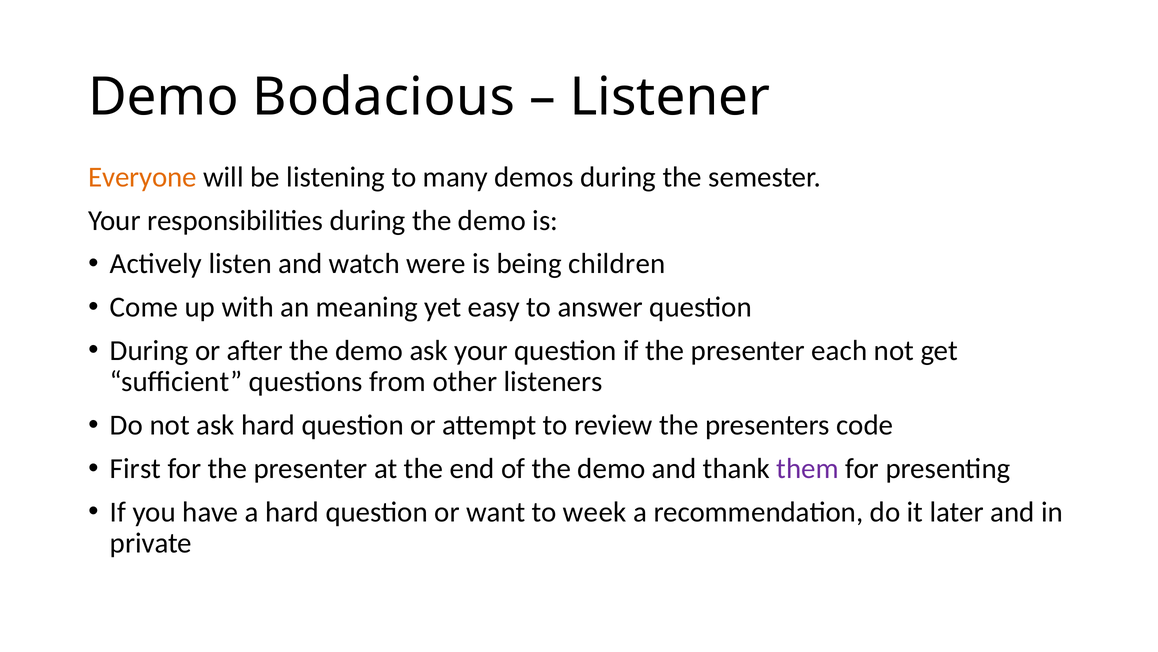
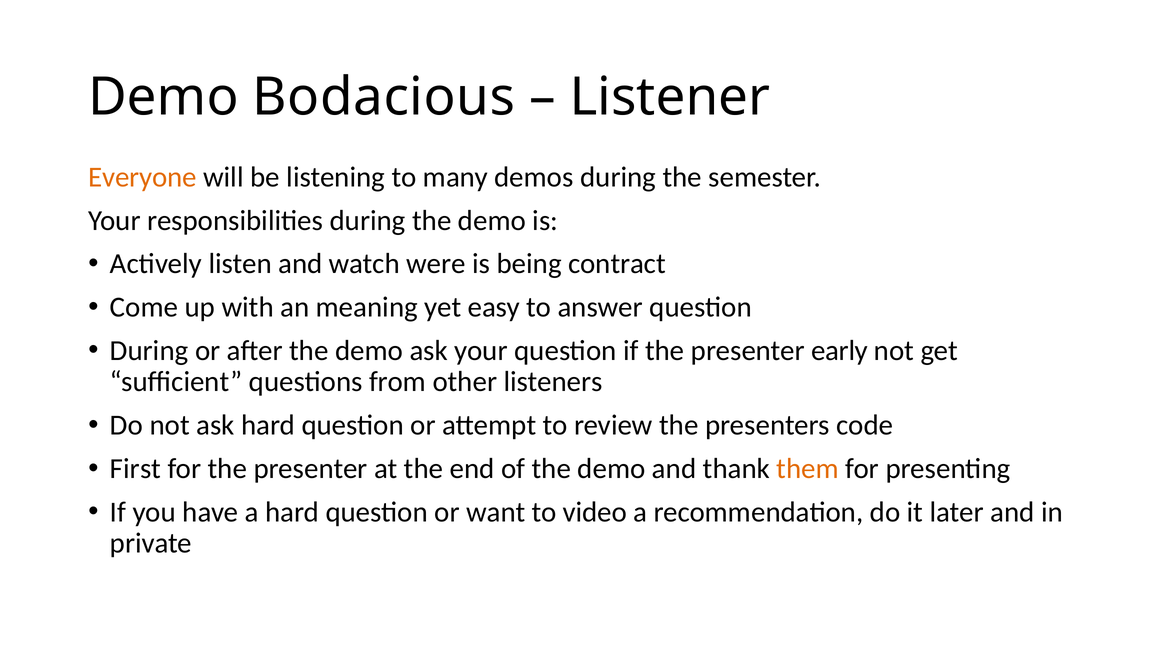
children: children -> contract
each: each -> early
them colour: purple -> orange
week: week -> video
